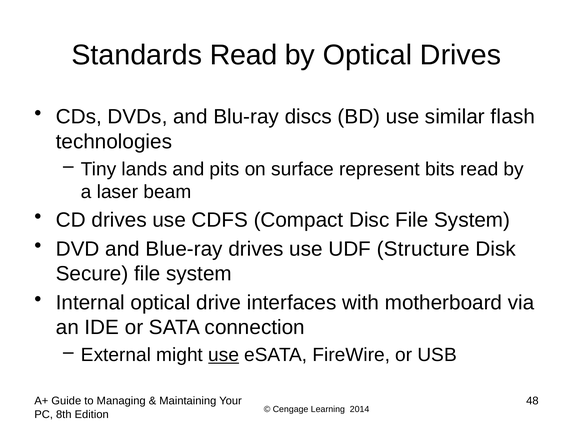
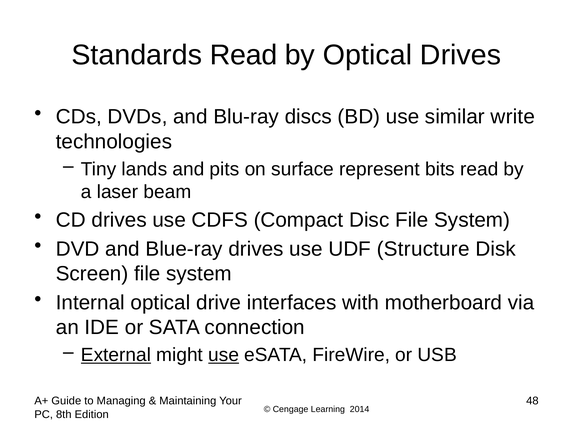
flash: flash -> write
Secure: Secure -> Screen
External underline: none -> present
